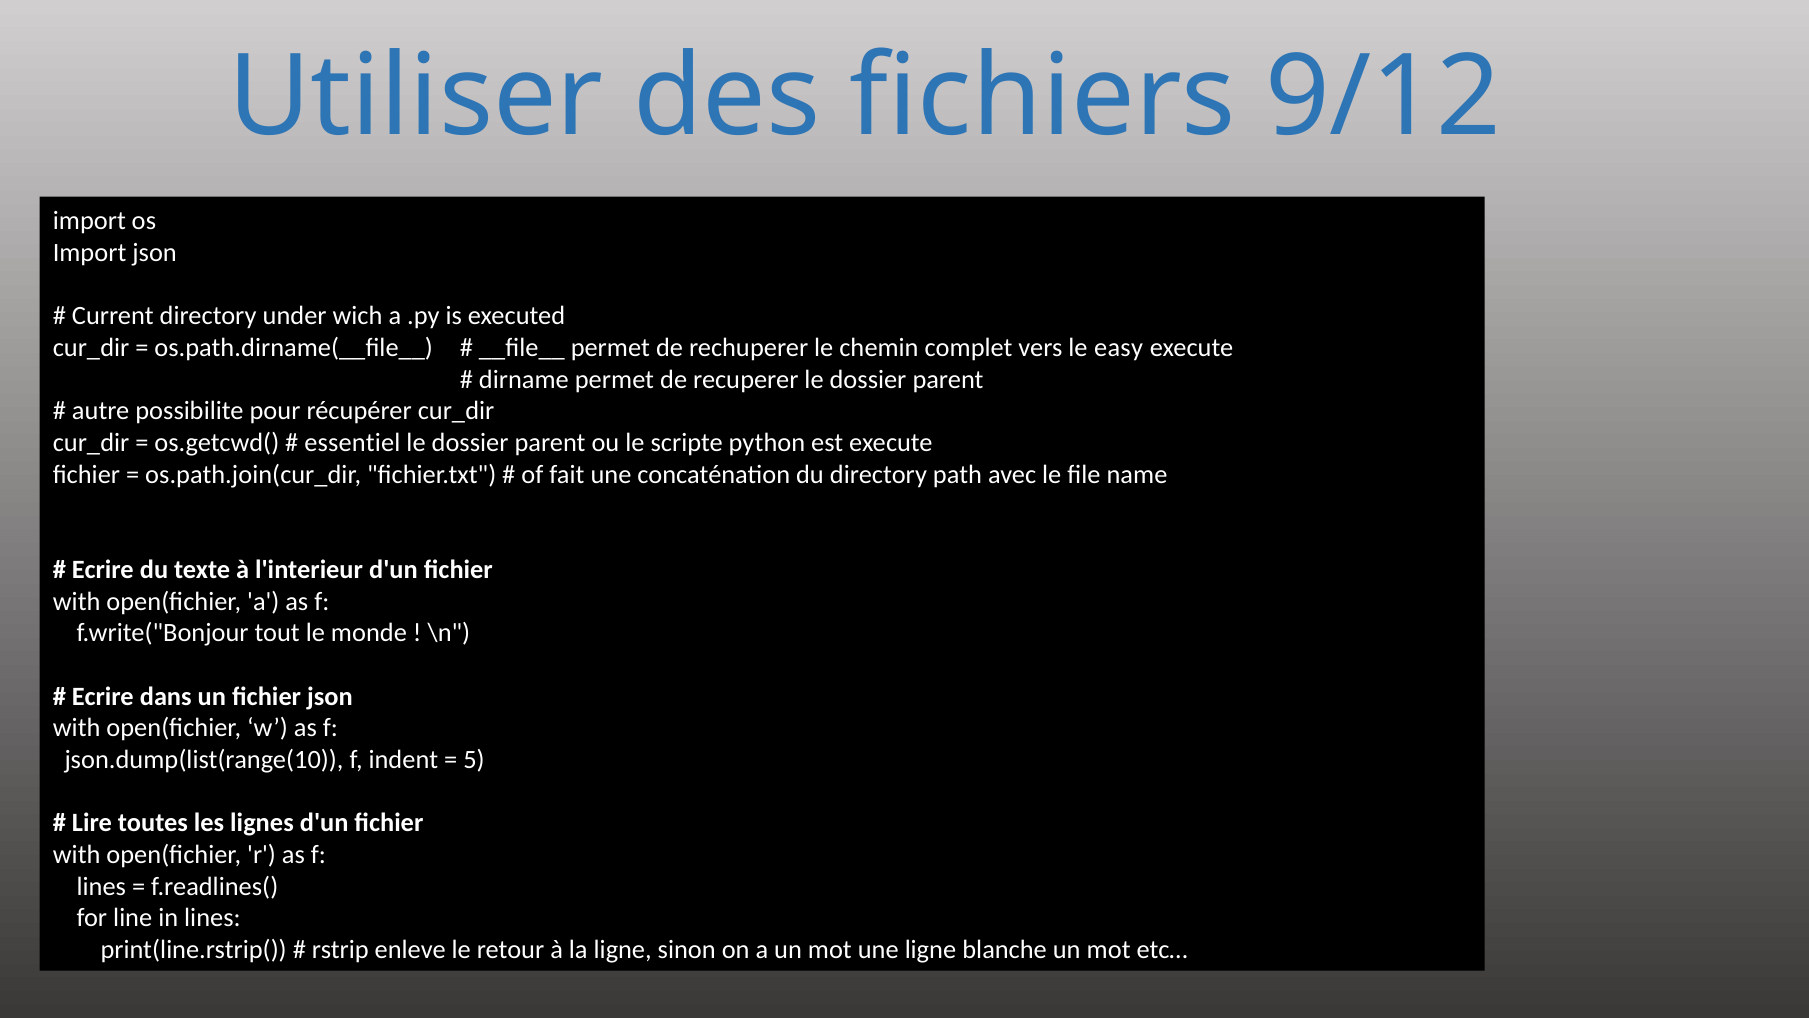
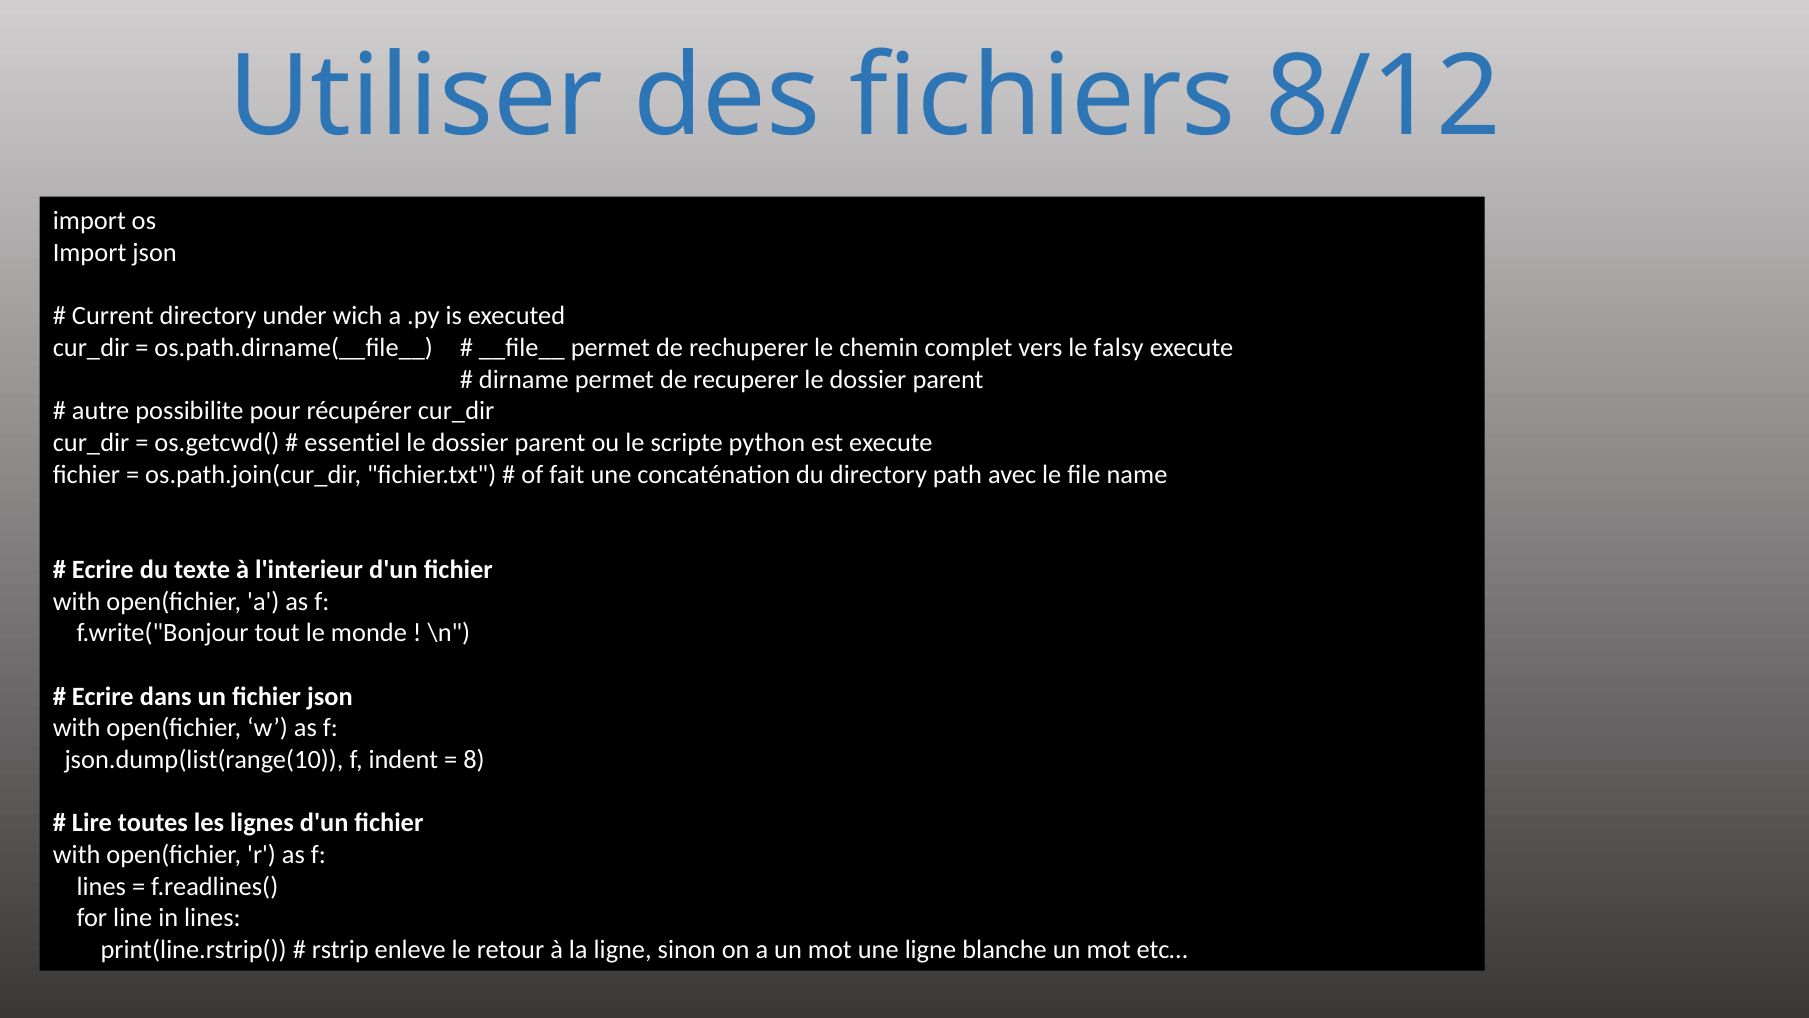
9/12: 9/12 -> 8/12
easy: easy -> falsy
5: 5 -> 8
